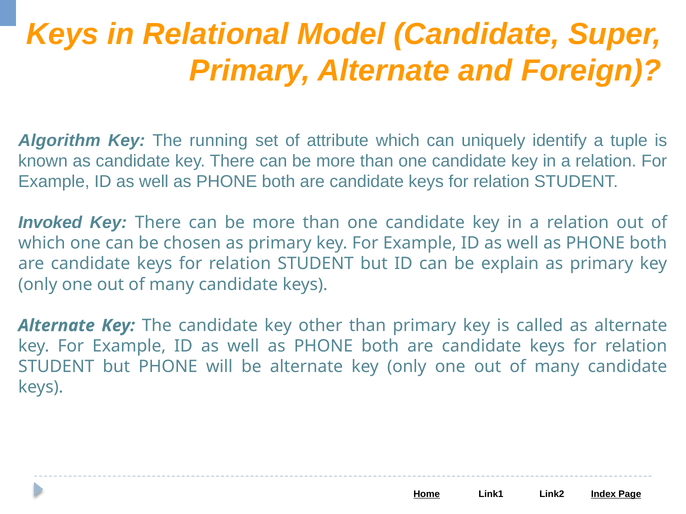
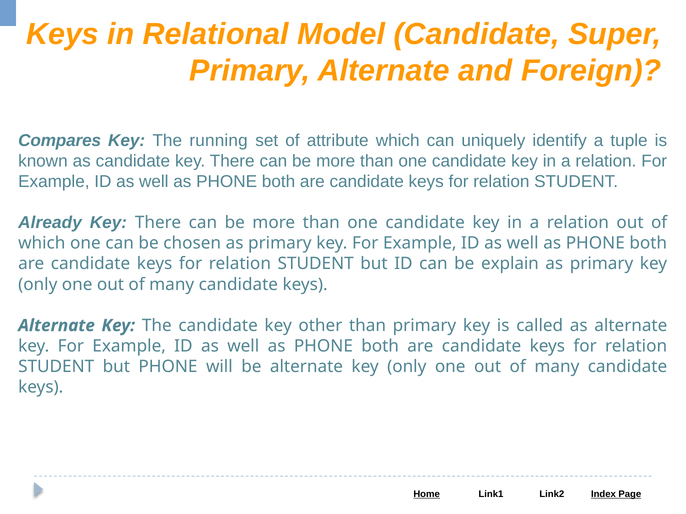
Algorithm: Algorithm -> Compares
Invoked: Invoked -> Already
